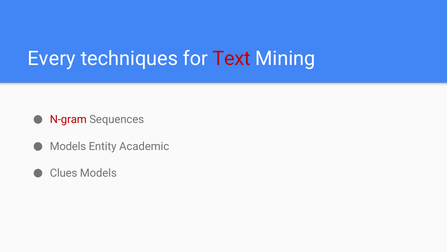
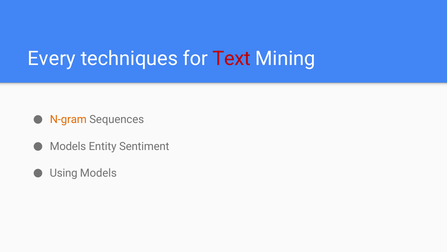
N-gram colour: red -> orange
Academic: Academic -> Sentiment
Clues: Clues -> Using
